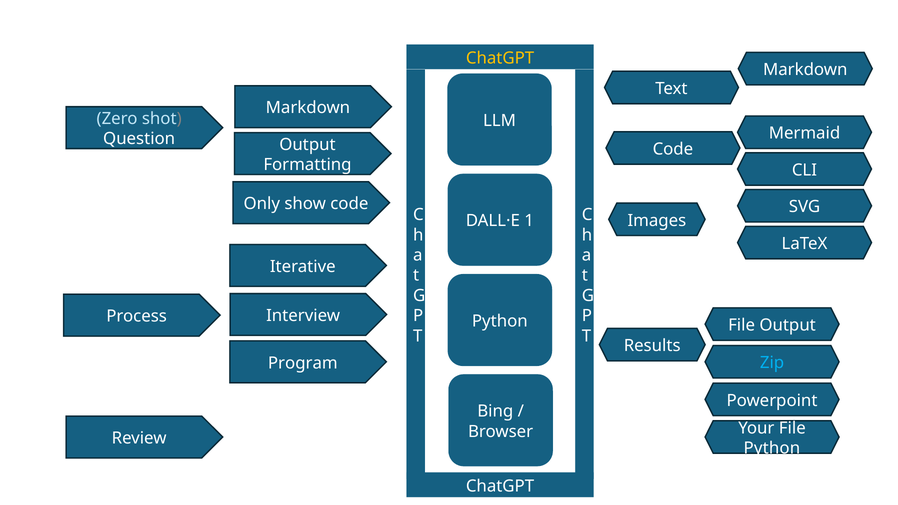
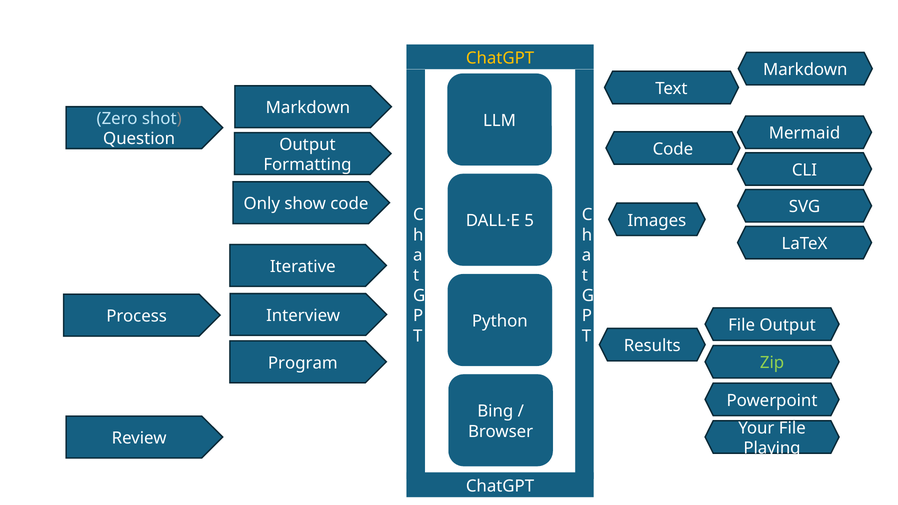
1: 1 -> 5
Zip colour: light blue -> light green
Python at (772, 448): Python -> Playing
